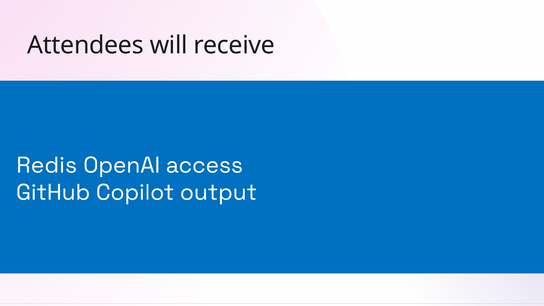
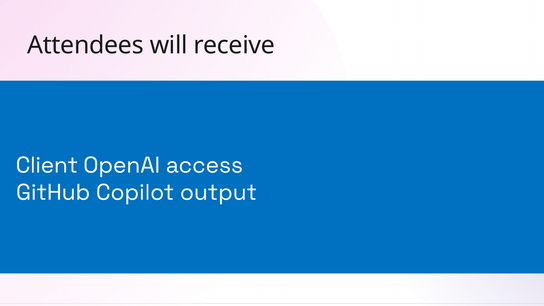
Redis: Redis -> Client
